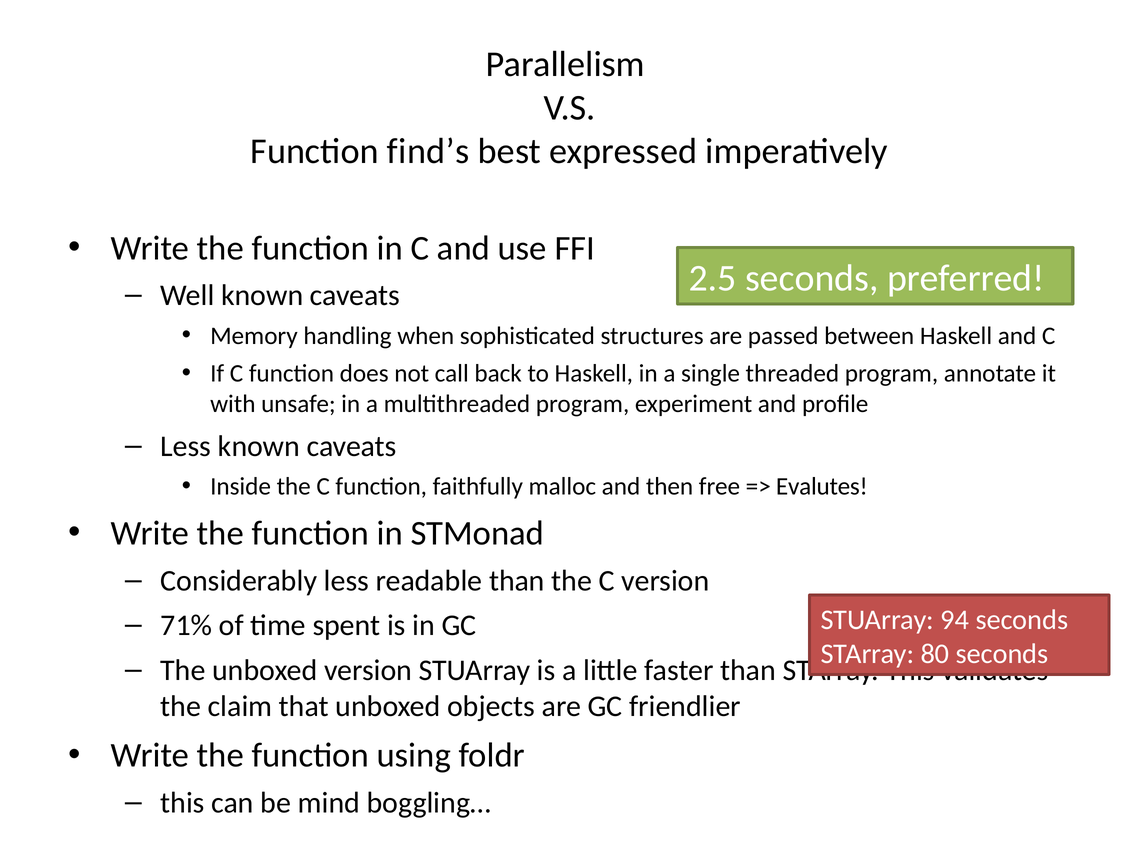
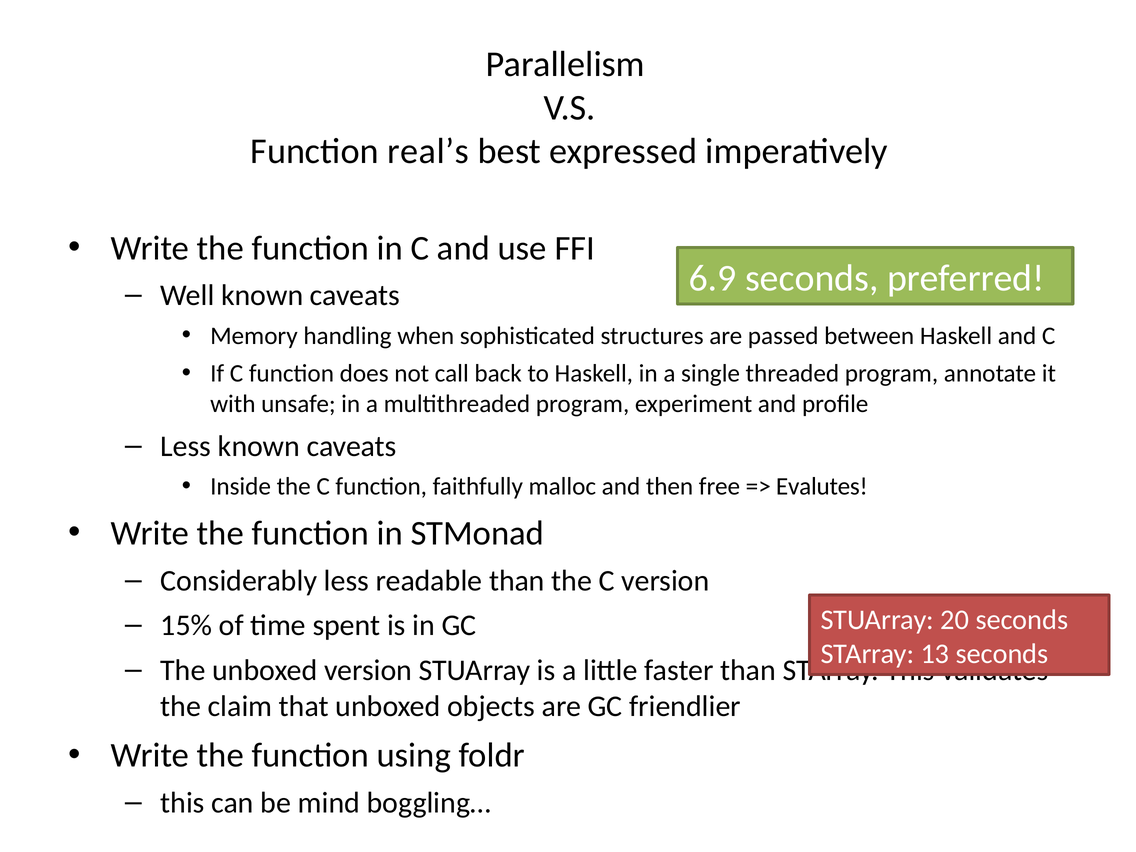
find’s: find’s -> real’s
2.5: 2.5 -> 6.9
94: 94 -> 20
71%: 71% -> 15%
80: 80 -> 13
